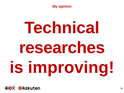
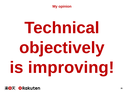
researches: researches -> objectively
